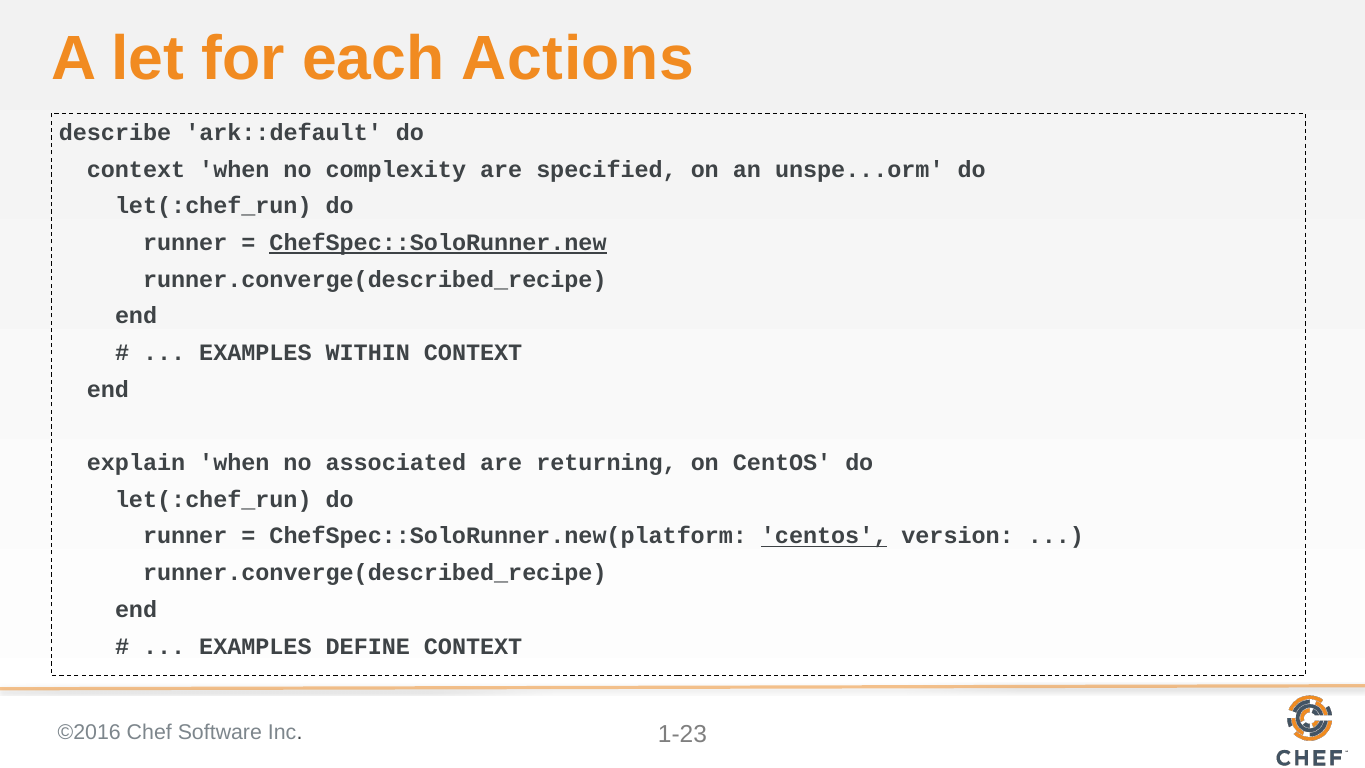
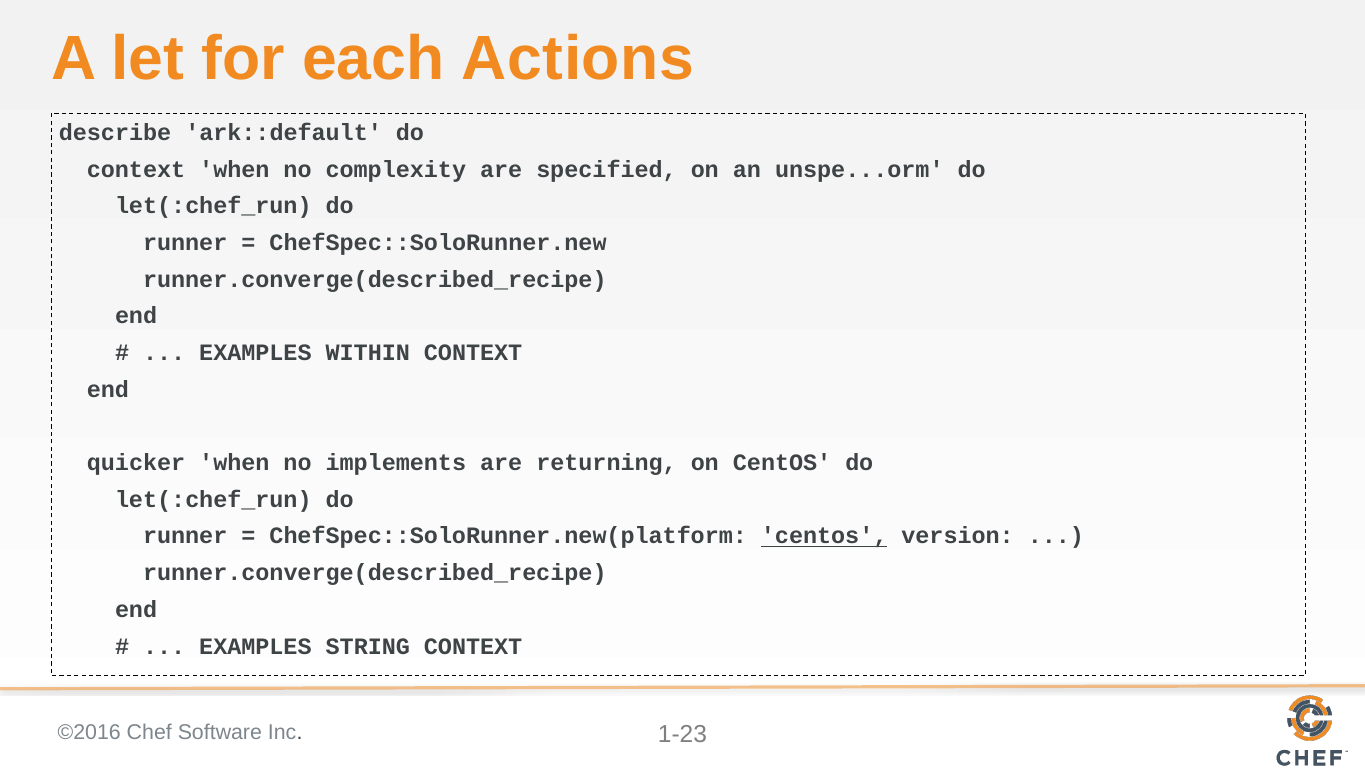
ChefSpec::SoloRunner.new underline: present -> none
explain: explain -> quicker
associated: associated -> implements
DEFINE: DEFINE -> STRING
